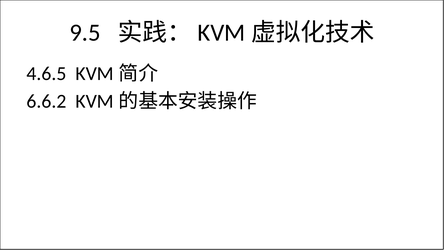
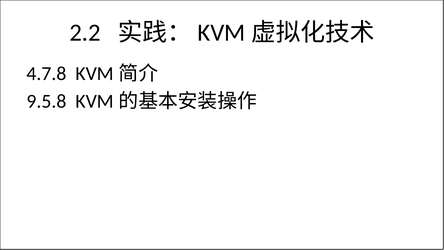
9.5: 9.5 -> 2.2
4.6.5: 4.6.5 -> 4.7.8
6.6.2: 6.6.2 -> 9.5.8
